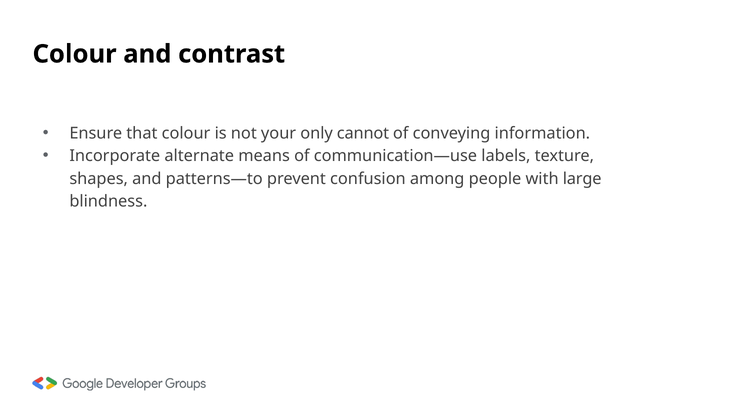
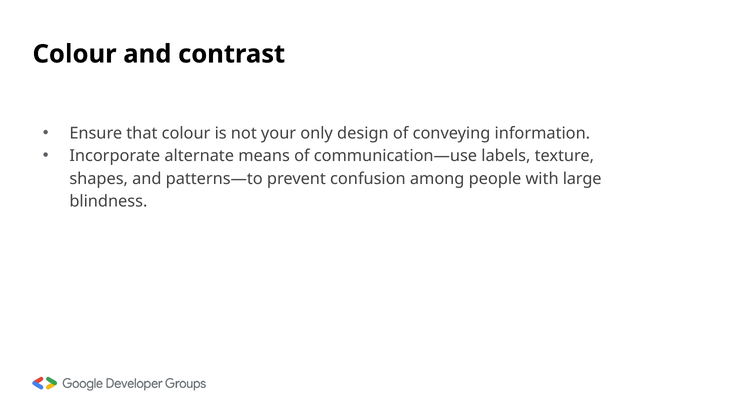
cannot: cannot -> design
